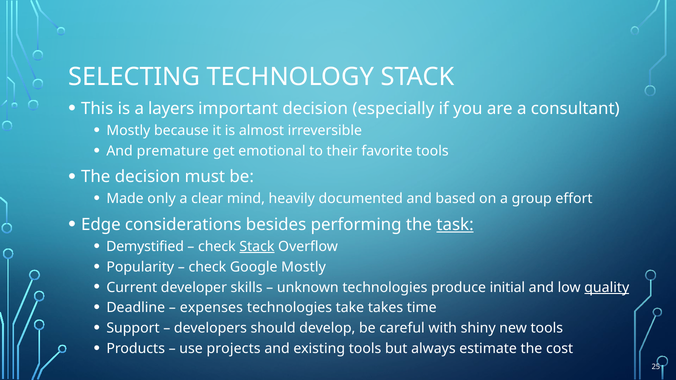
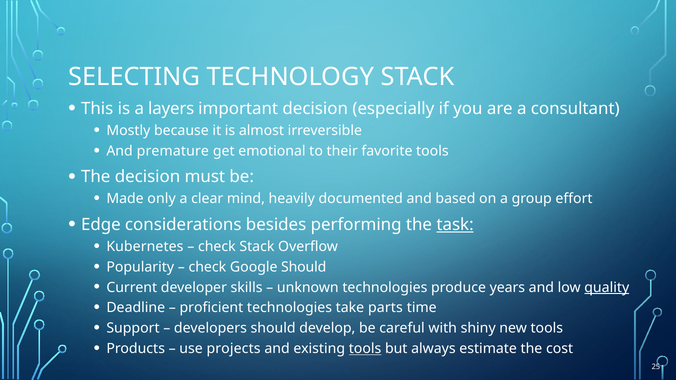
Demystified: Demystified -> Kubernetes
Stack at (257, 247) underline: present -> none
Google Mostly: Mostly -> Should
initial: initial -> years
expenses: expenses -> proficient
takes: takes -> parts
tools at (365, 349) underline: none -> present
